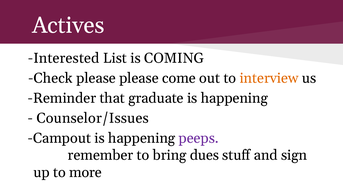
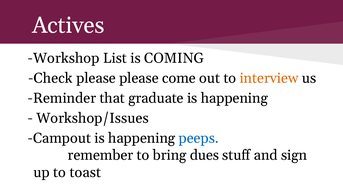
Interested: Interested -> Workshop
Counselor/Issues: Counselor/Issues -> Workshop/Issues
peeps colour: purple -> blue
more: more -> toast
